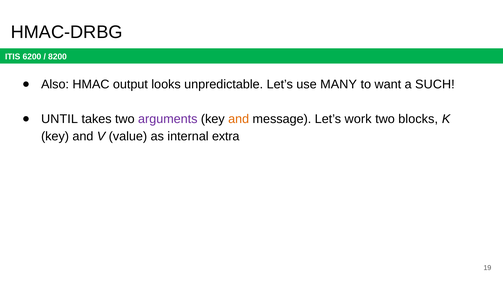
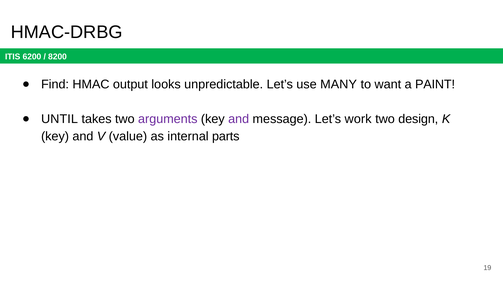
Also: Also -> Find
SUCH: SUCH -> PAINT
and at (239, 119) colour: orange -> purple
blocks: blocks -> design
extra: extra -> parts
